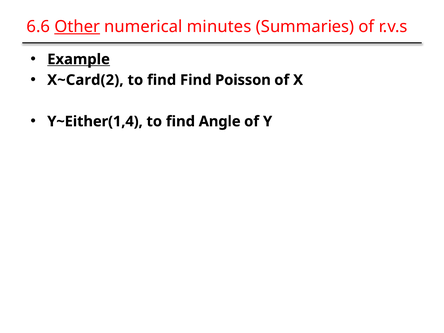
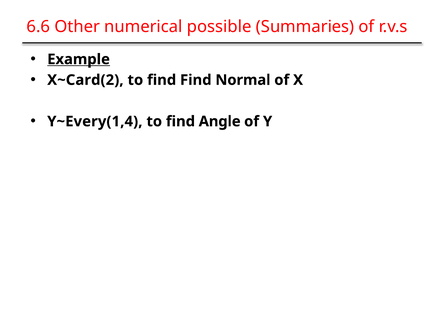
Other underline: present -> none
minutes: minutes -> possible
Poisson: Poisson -> Normal
Y~Either(1,4: Y~Either(1,4 -> Y~Every(1,4
